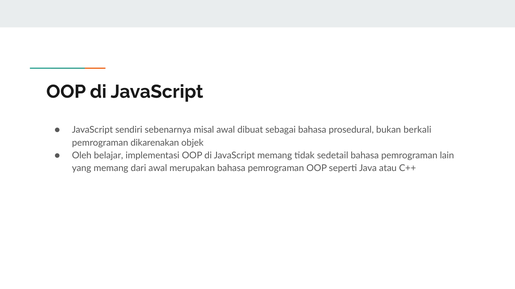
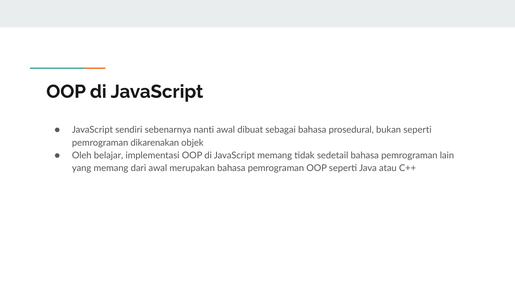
misal: misal -> nanti
bukan berkali: berkali -> seperti
